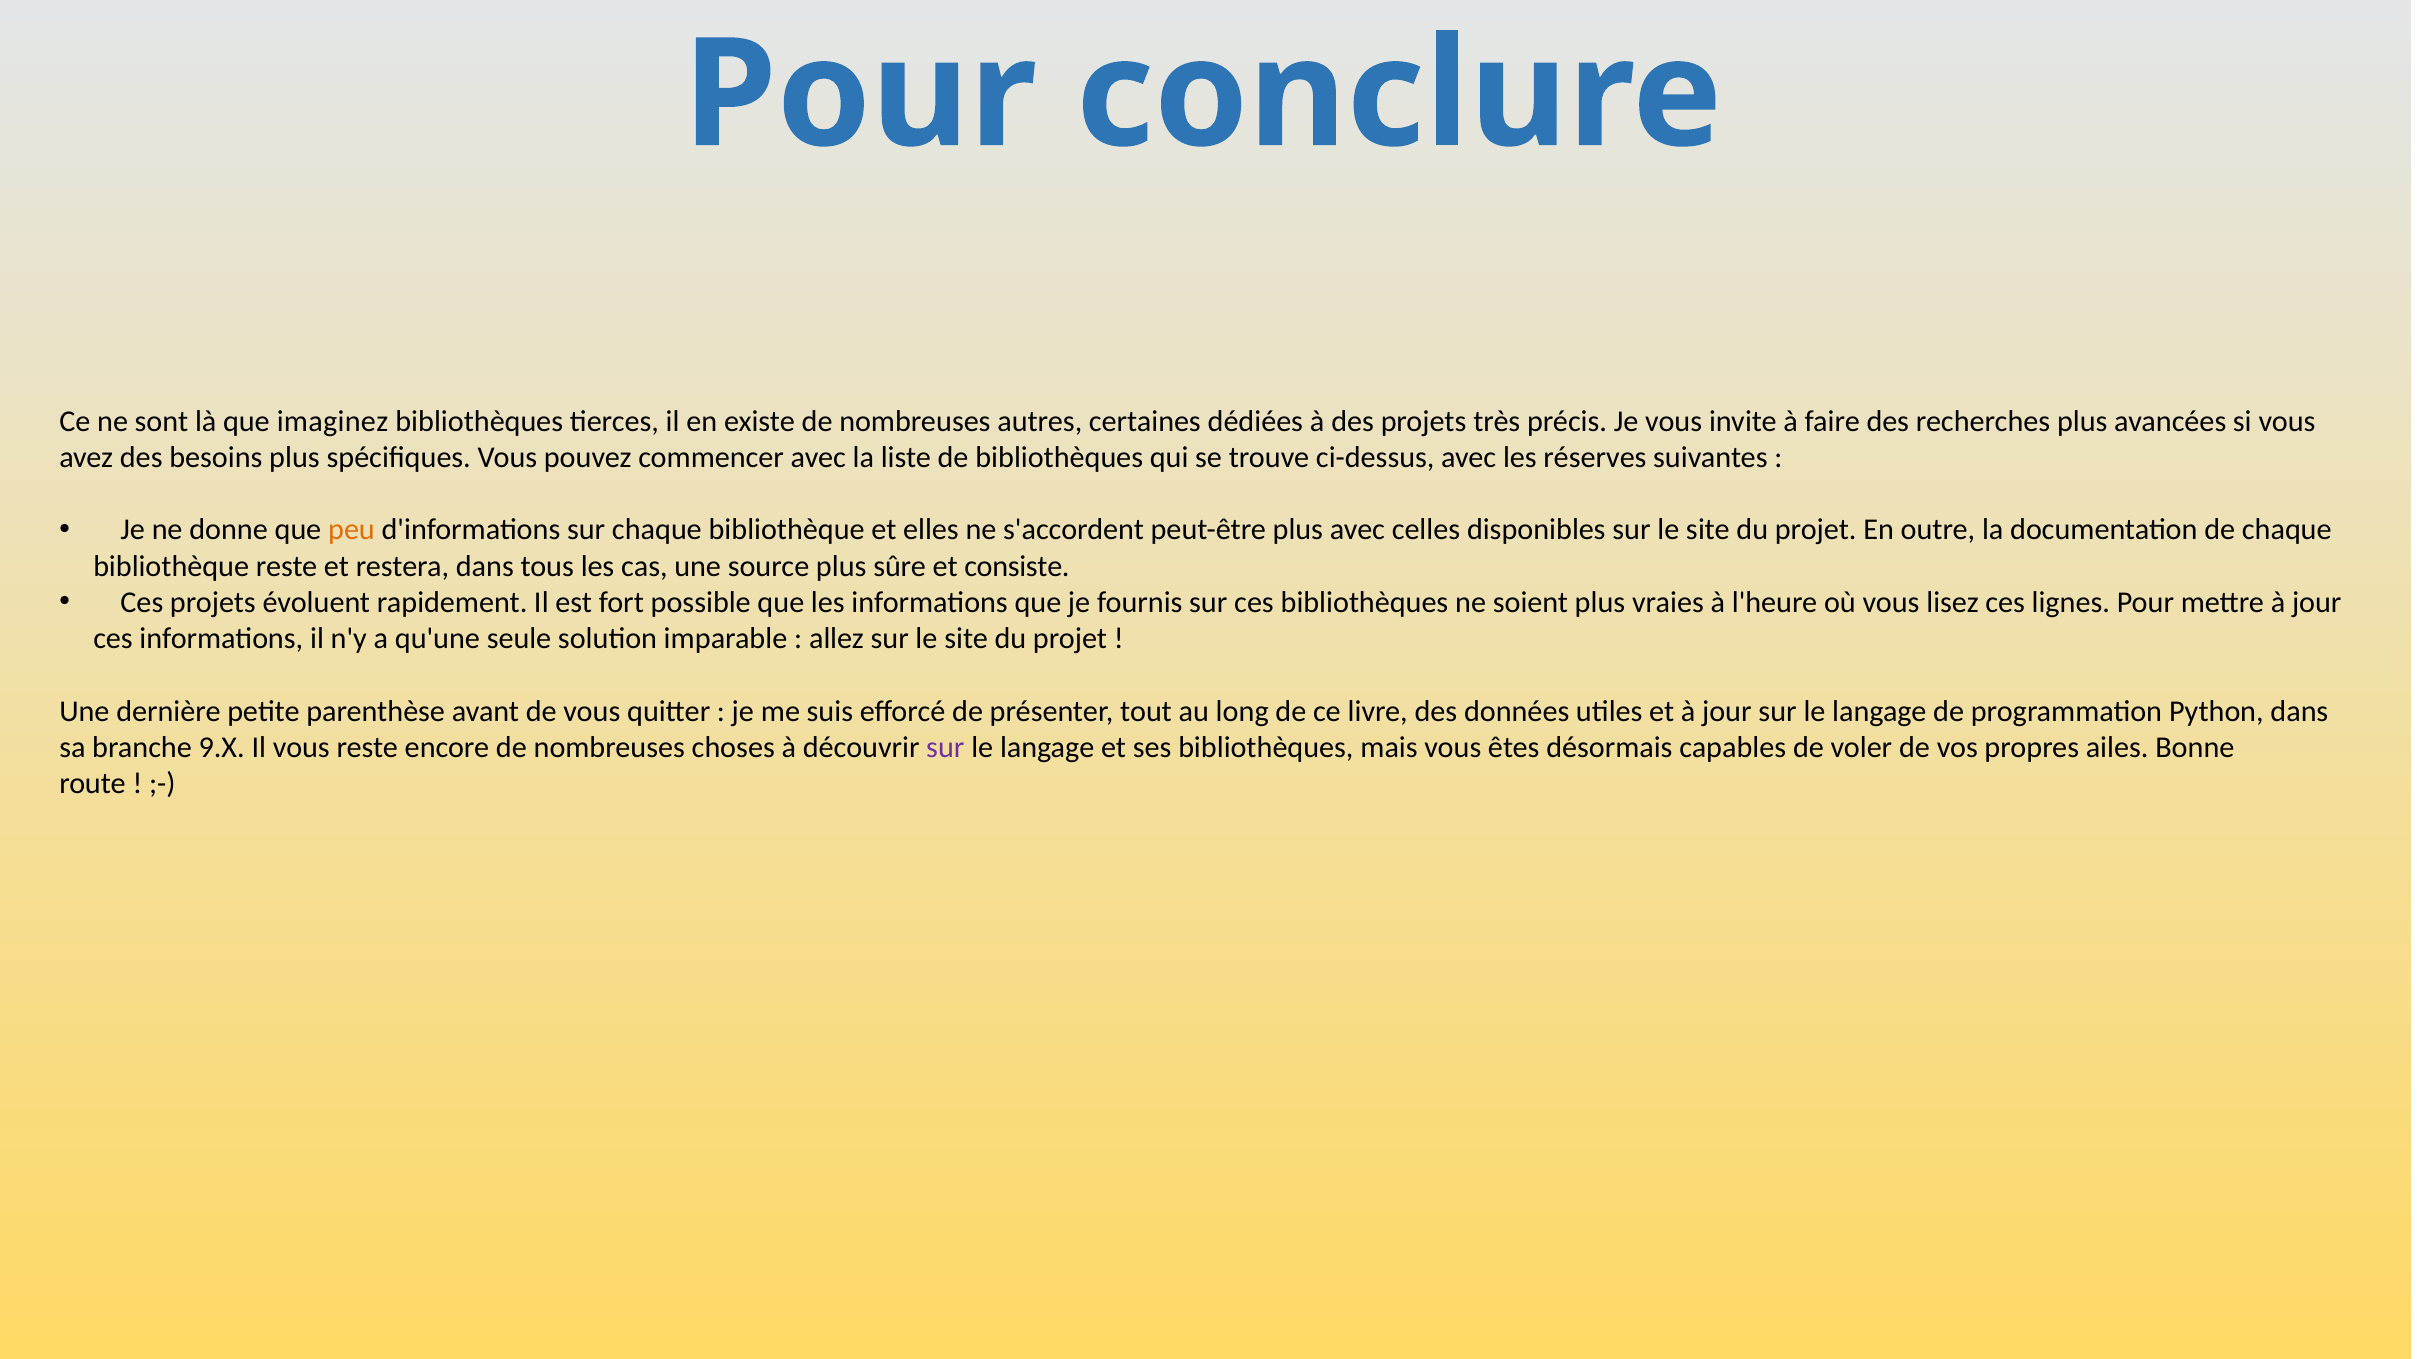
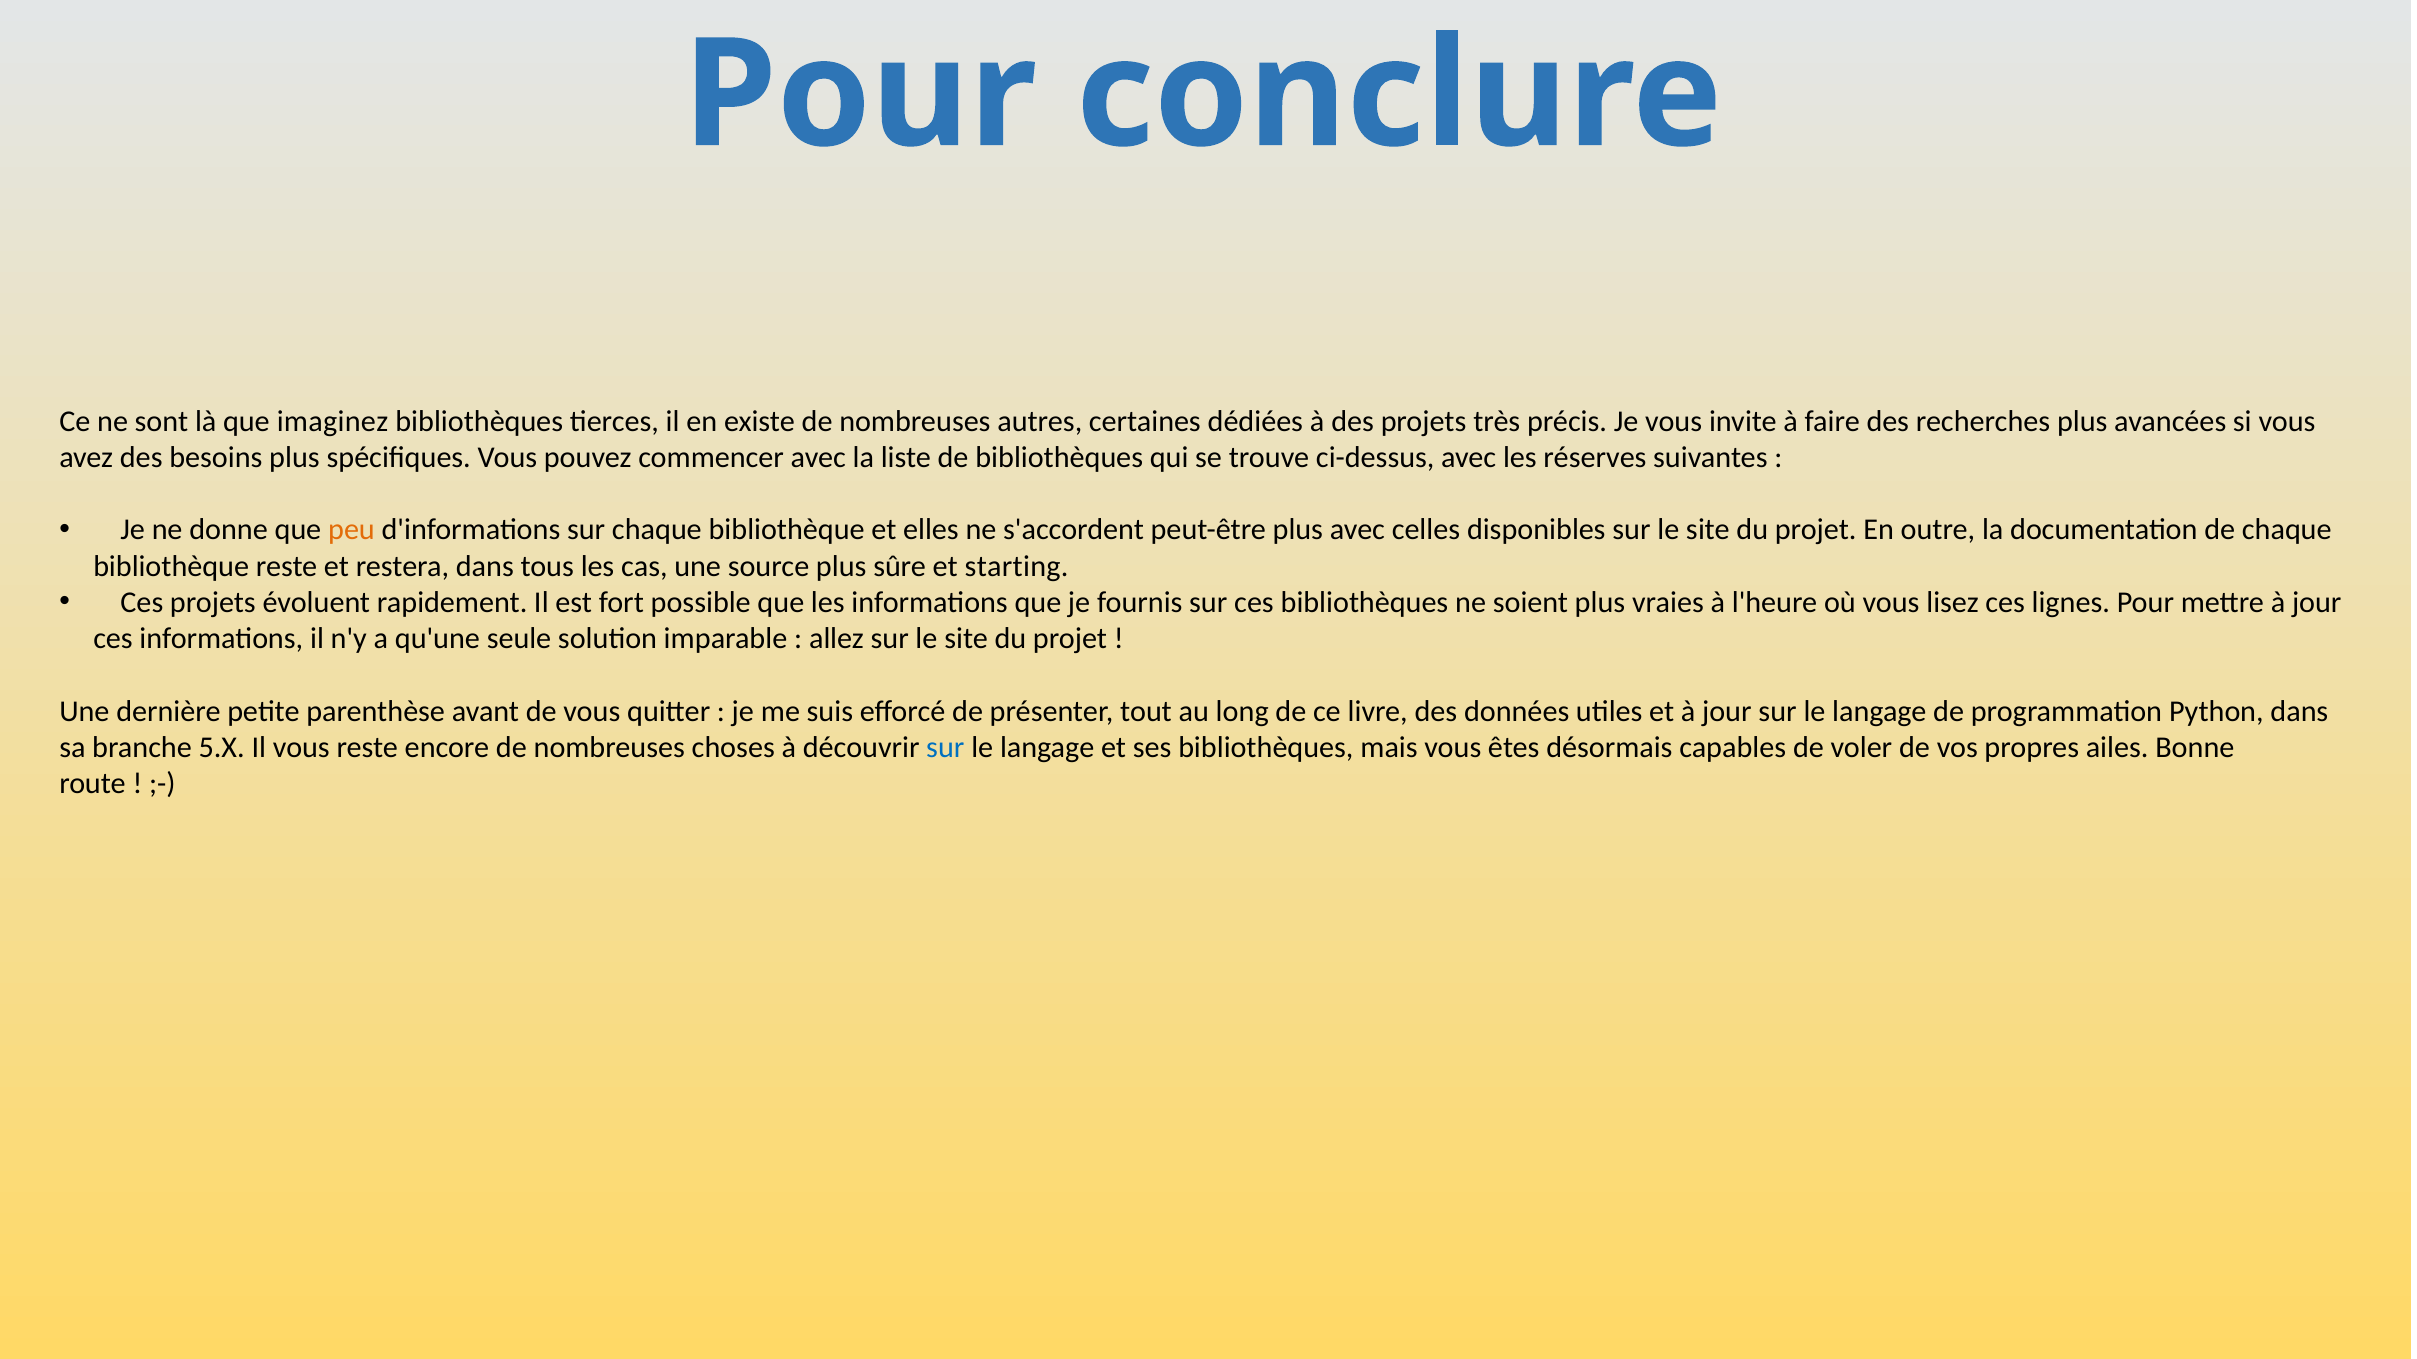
consiste: consiste -> starting
9.X: 9.X -> 5.X
sur at (945, 748) colour: purple -> blue
